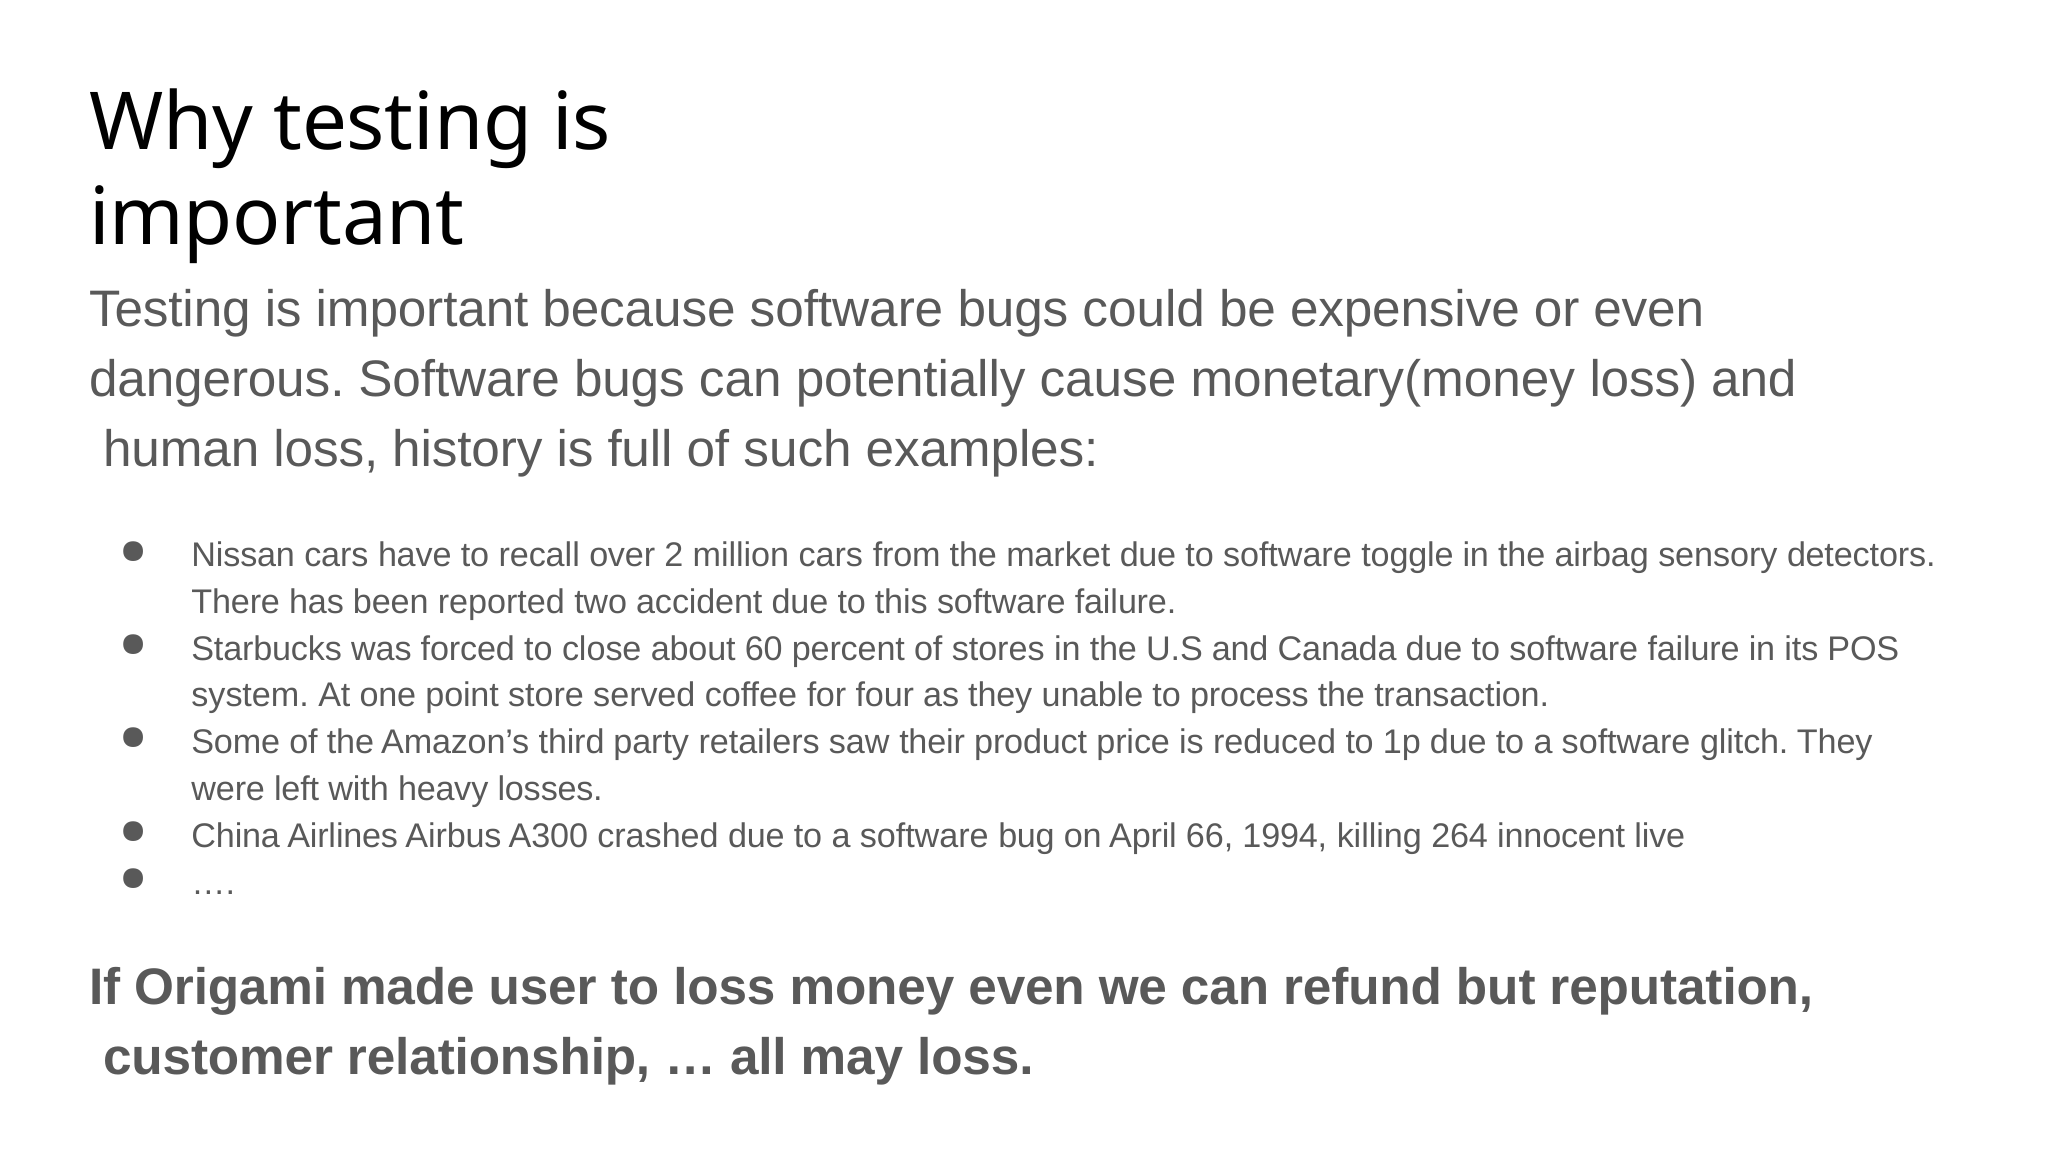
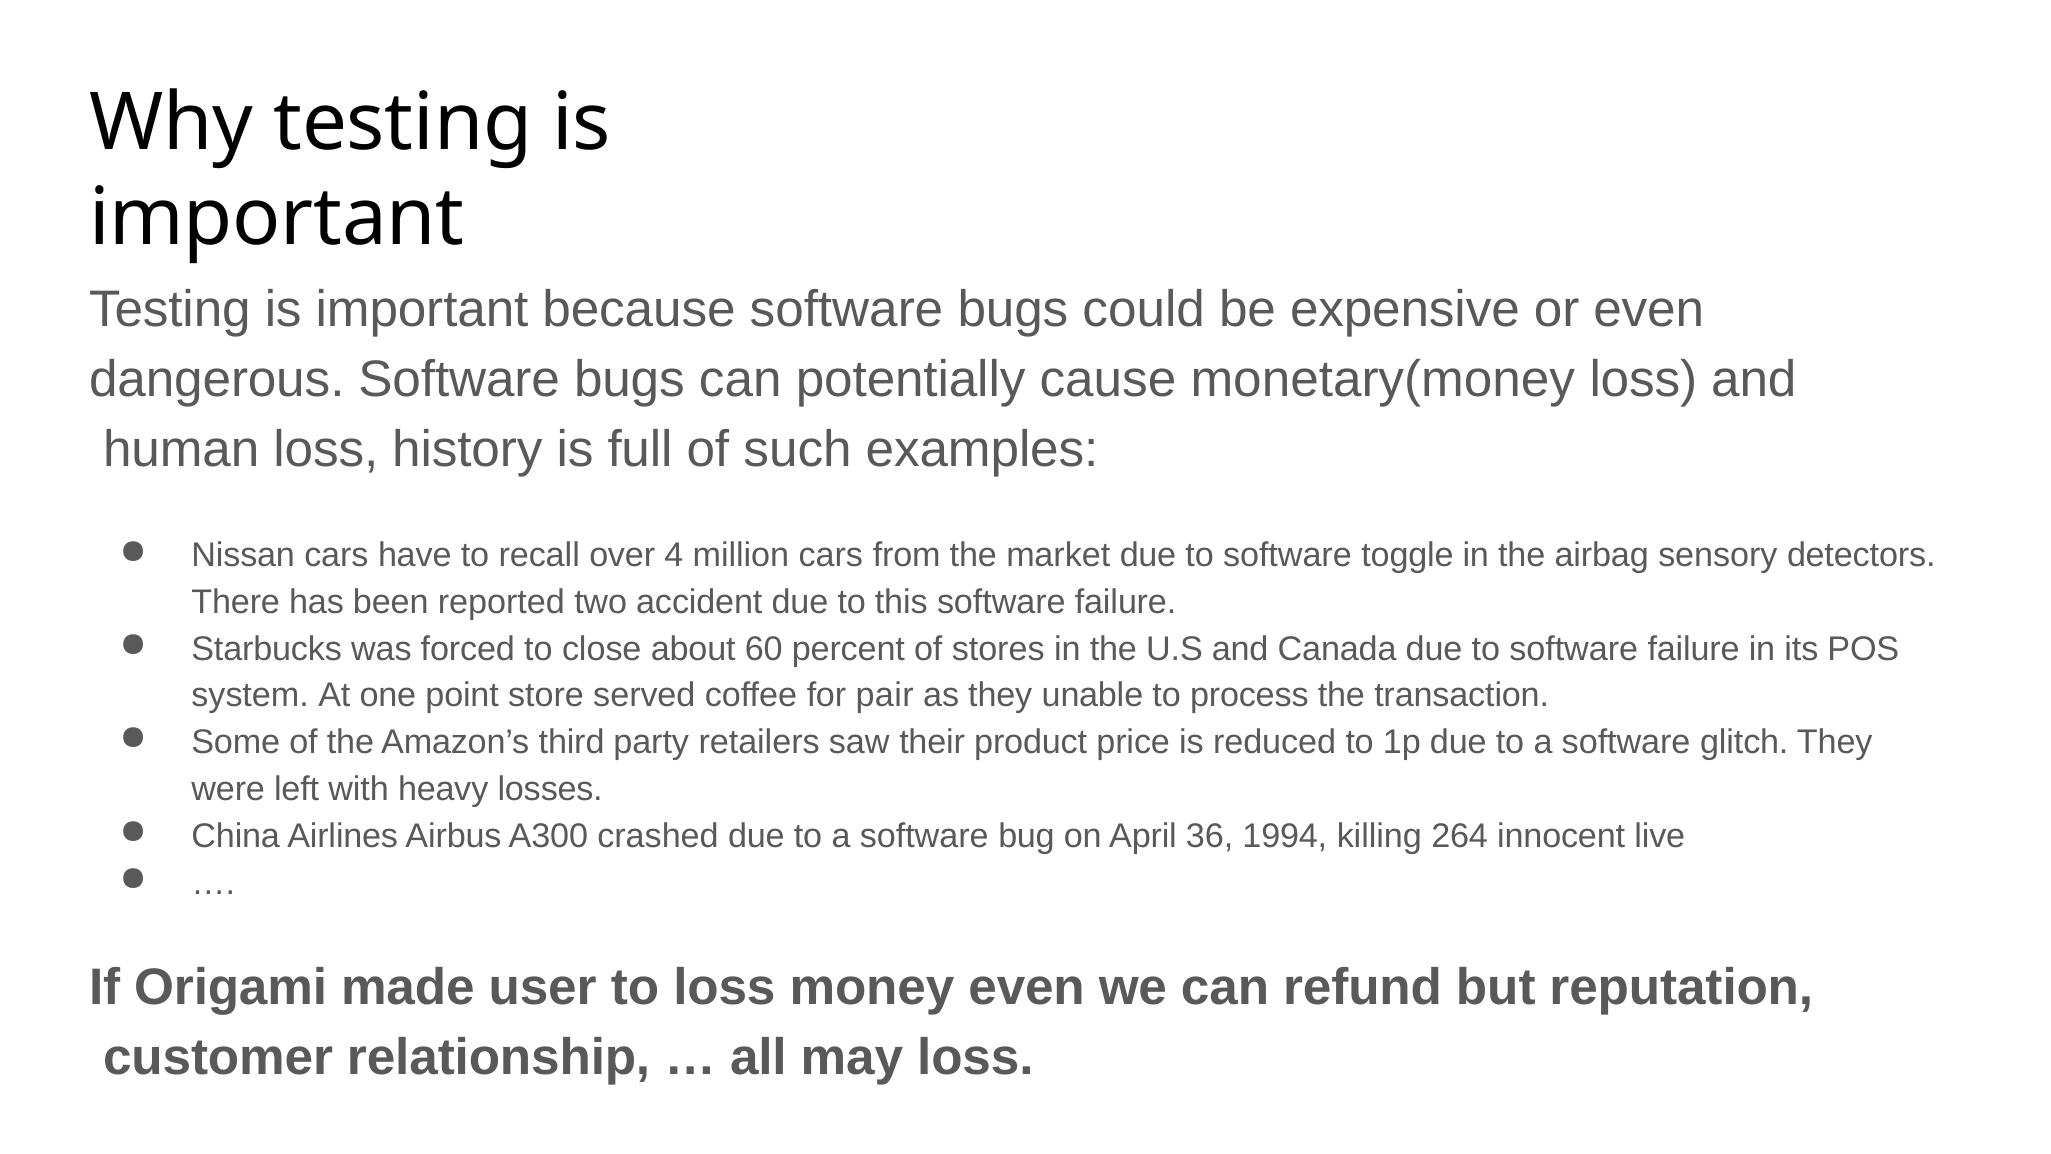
2: 2 -> 4
four: four -> pair
66: 66 -> 36
